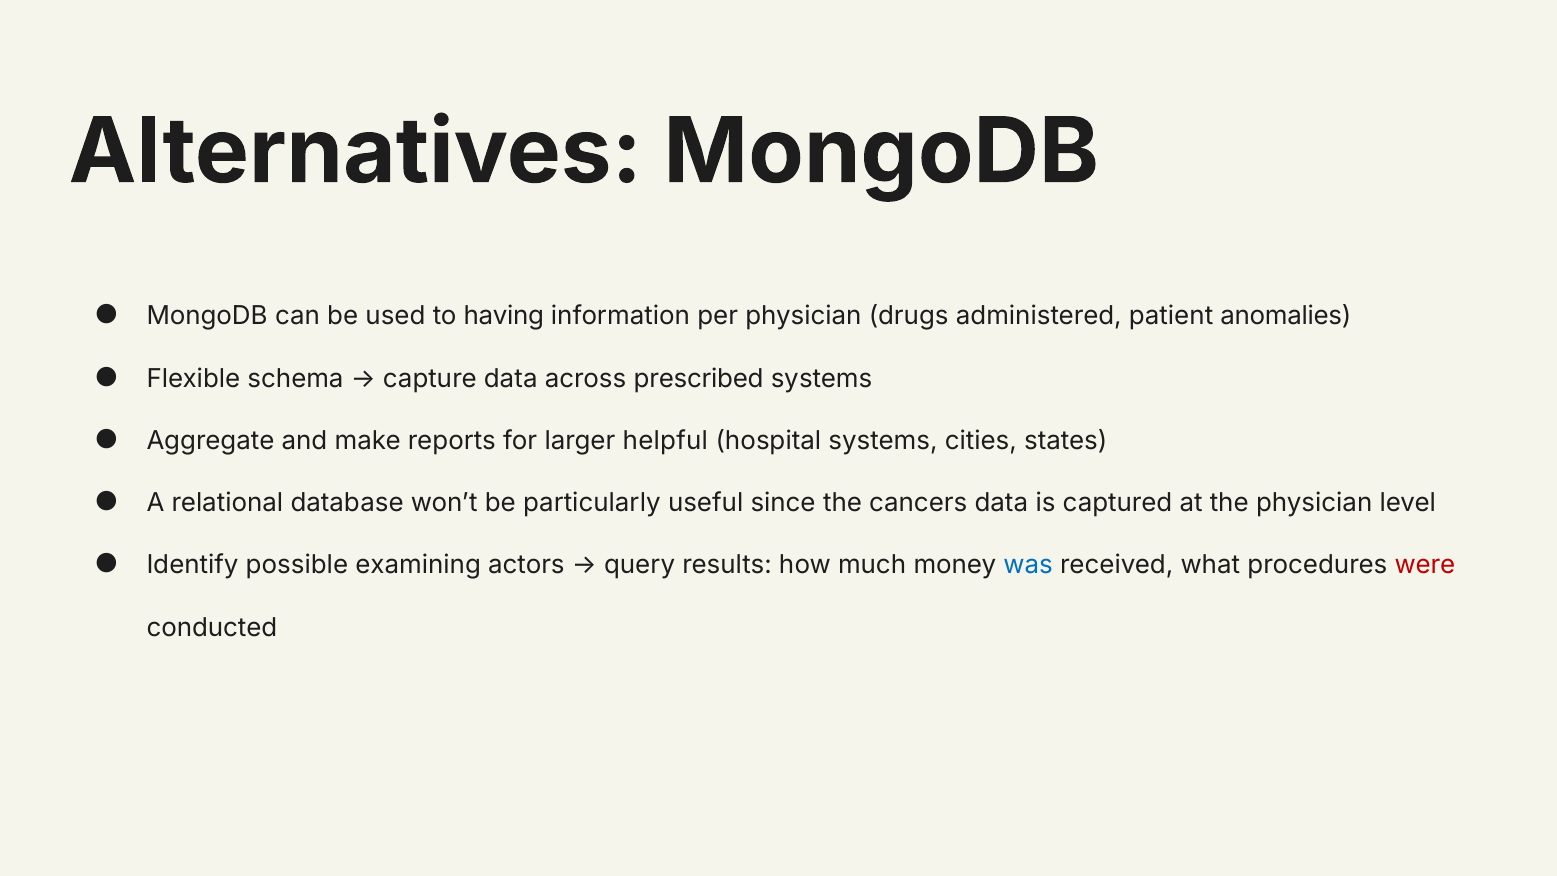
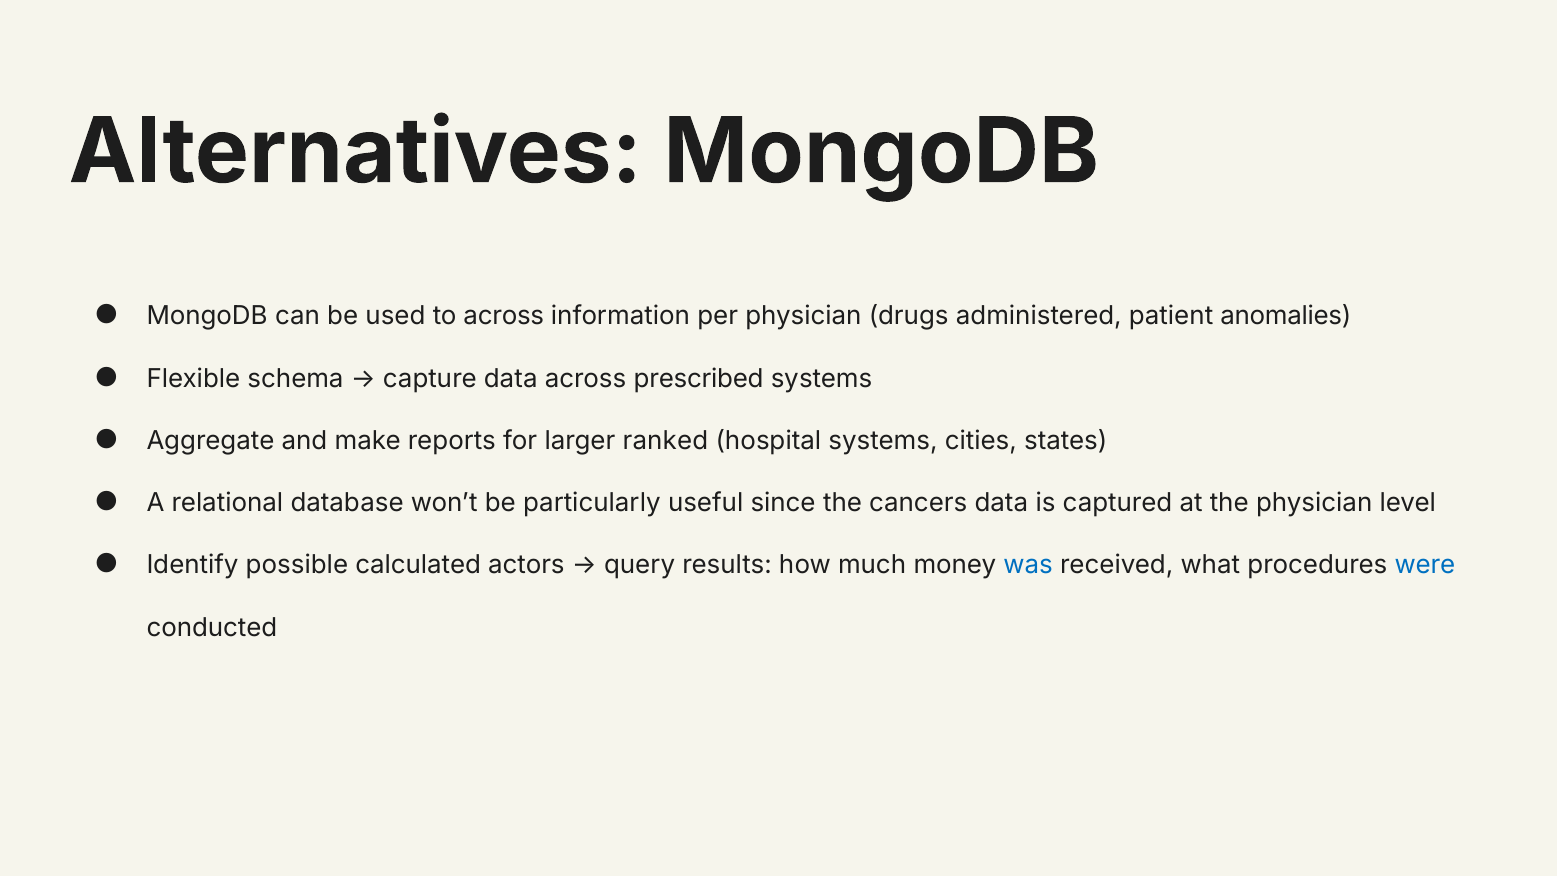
to having: having -> across
helpful: helpful -> ranked
examining: examining -> calculated
were colour: red -> blue
